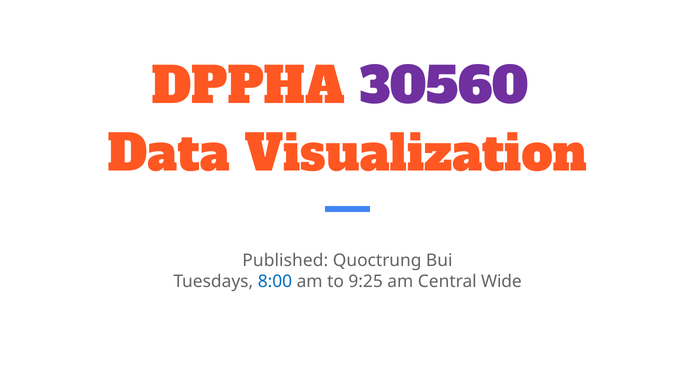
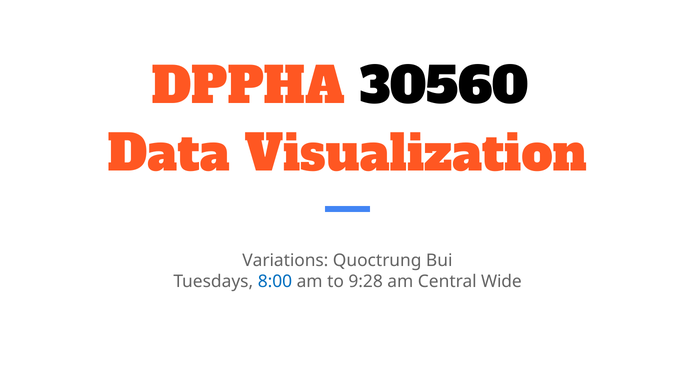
30560 colour: purple -> black
Published: Published -> Variations
9:25: 9:25 -> 9:28
